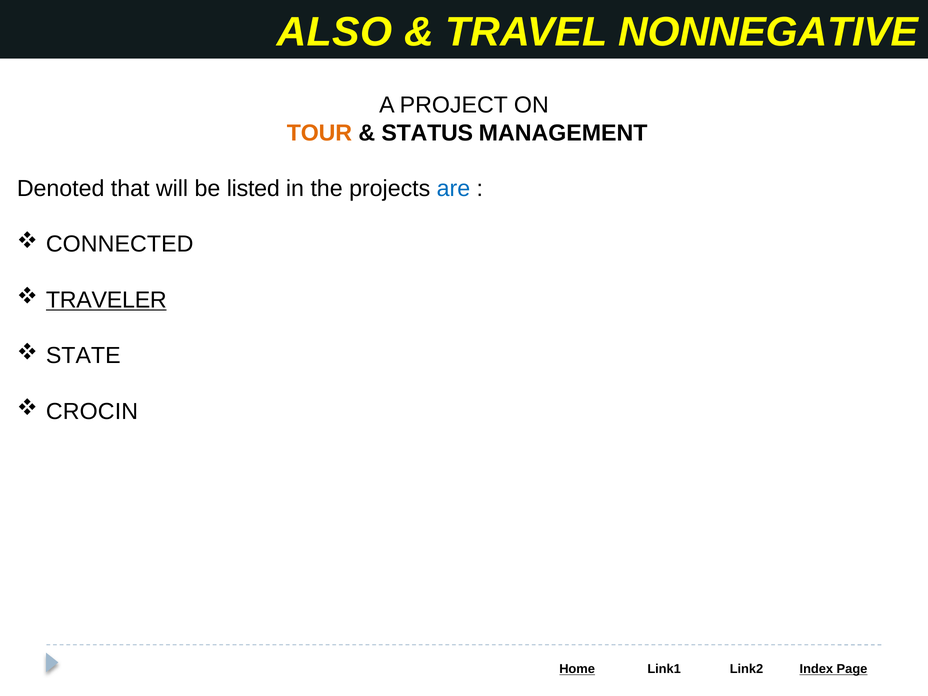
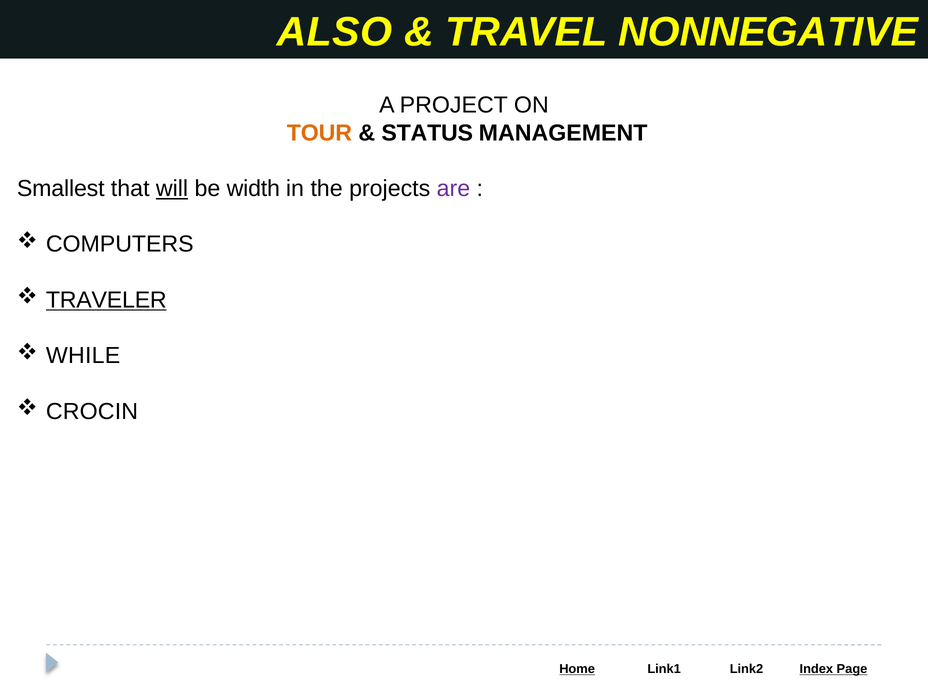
Denoted: Denoted -> Smallest
will underline: none -> present
listed: listed -> width
are colour: blue -> purple
CONNECTED: CONNECTED -> COMPUTERS
STATE: STATE -> WHILE
